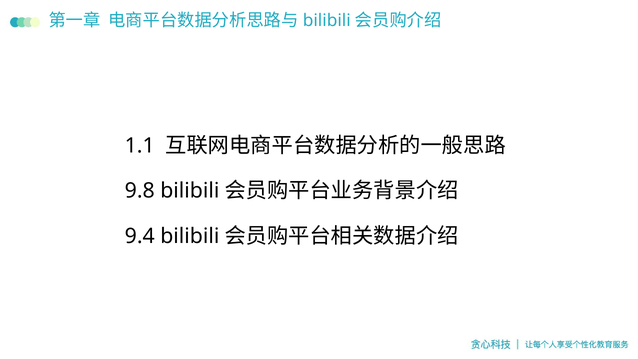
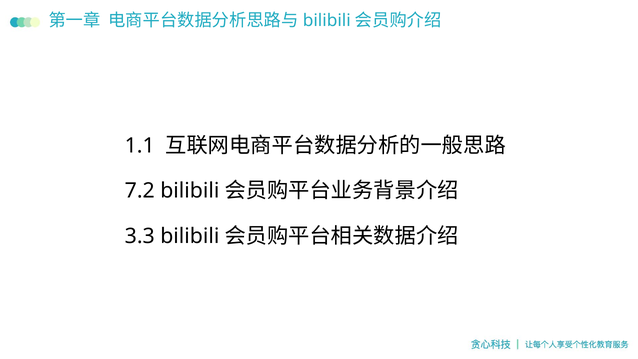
9.8: 9.8 -> 7.2
9.4: 9.4 -> 3.3
